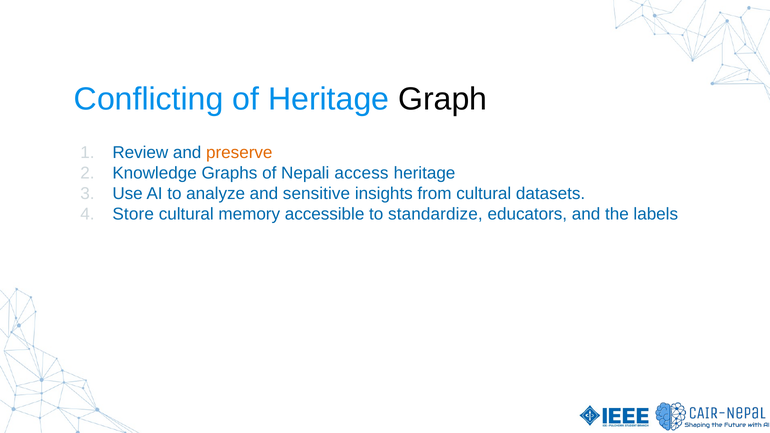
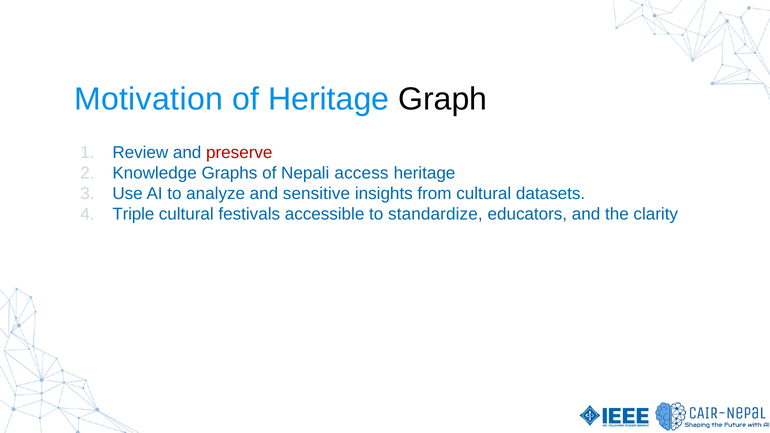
Conflicting: Conflicting -> Motivation
preserve colour: orange -> red
Store: Store -> Triple
memory: memory -> festivals
labels: labels -> clarity
